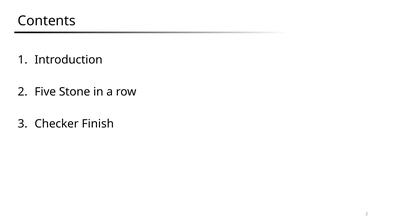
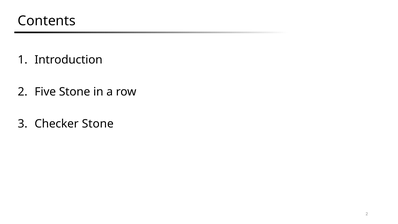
Checker Finish: Finish -> Stone
